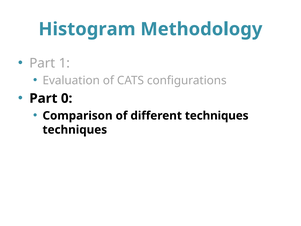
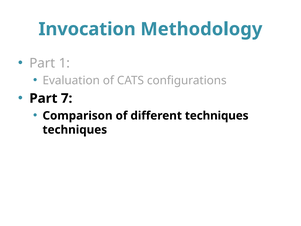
Histogram: Histogram -> Invocation
0: 0 -> 7
